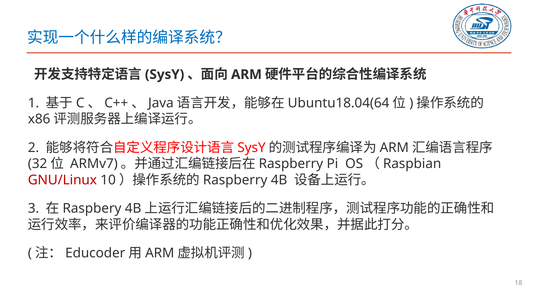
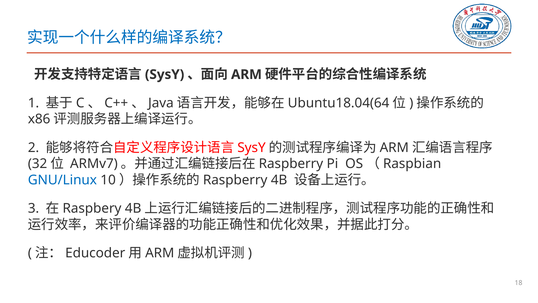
GNU/Linux colour: red -> blue
